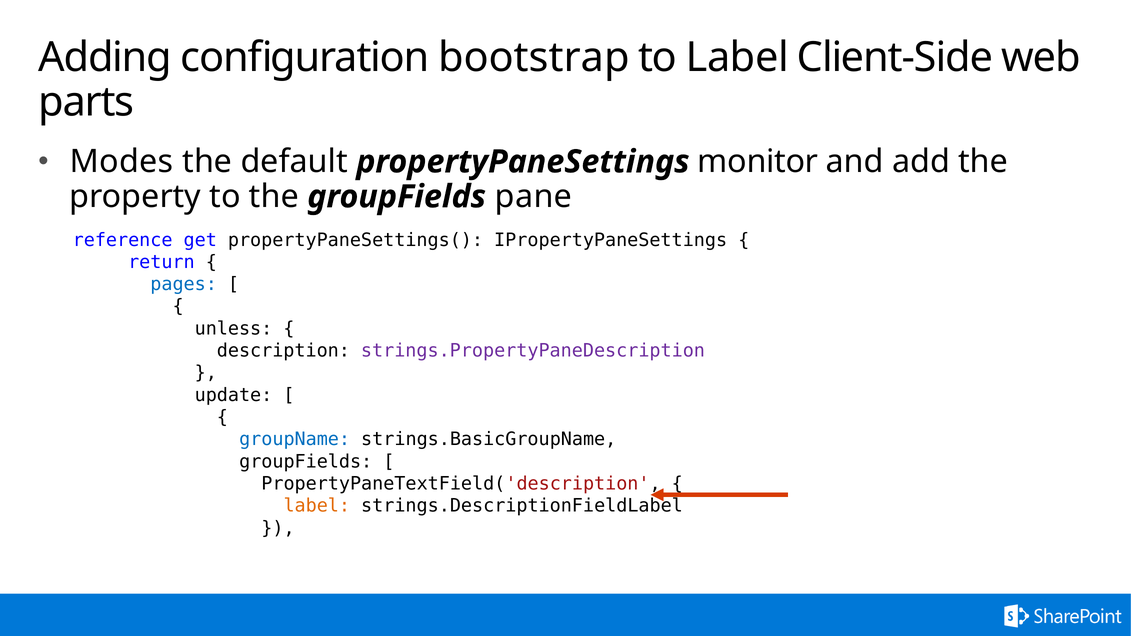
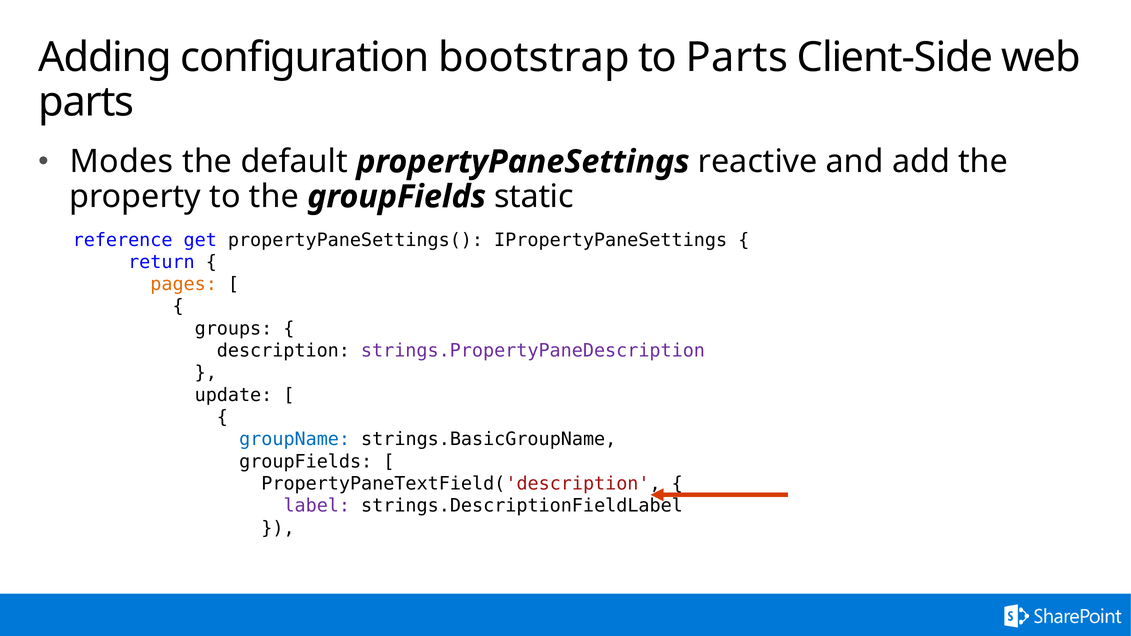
to Label: Label -> Parts
monitor: monitor -> reactive
pane: pane -> static
pages colour: blue -> orange
unless: unless -> groups
label at (317, 506) colour: orange -> purple
